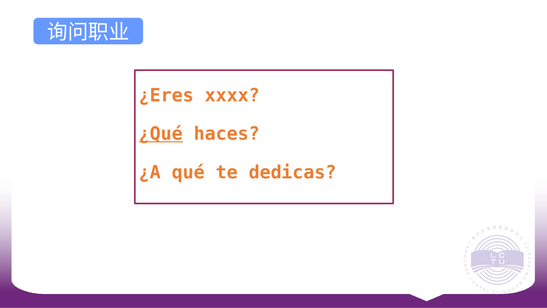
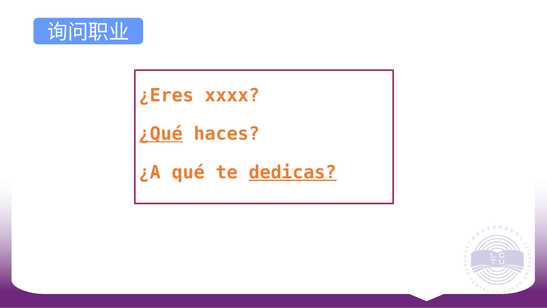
dedicas underline: none -> present
